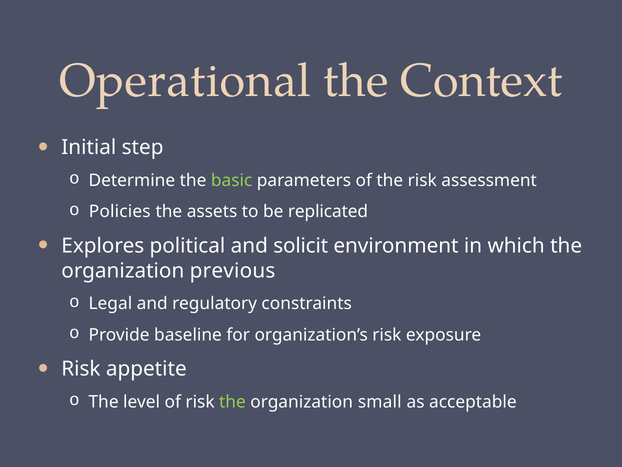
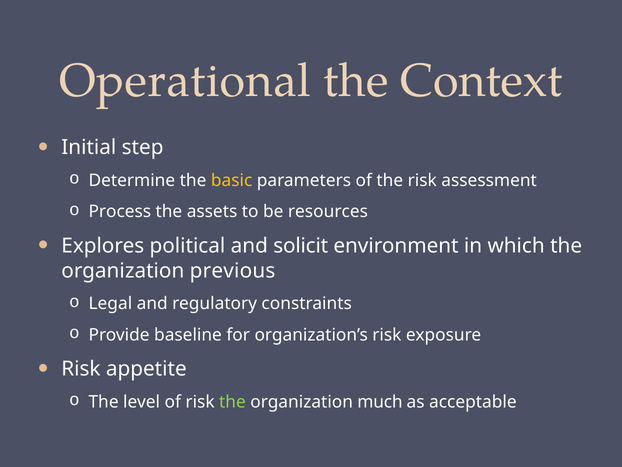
basic colour: light green -> yellow
Policies: Policies -> Process
replicated: replicated -> resources
small: small -> much
